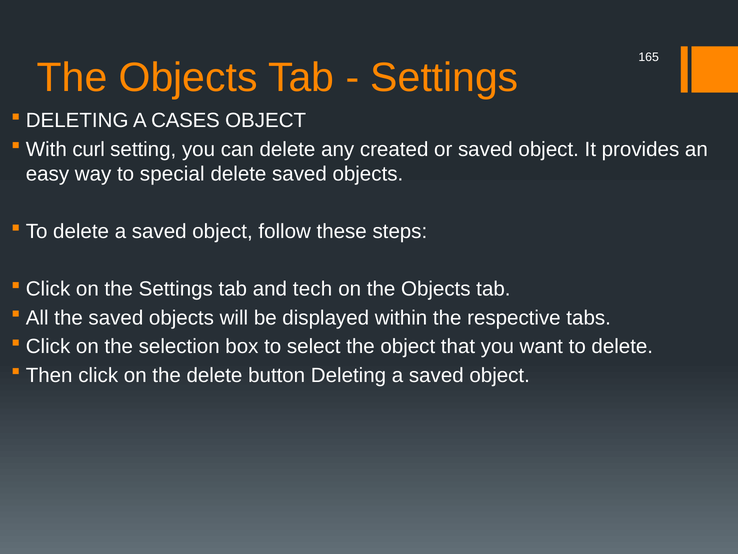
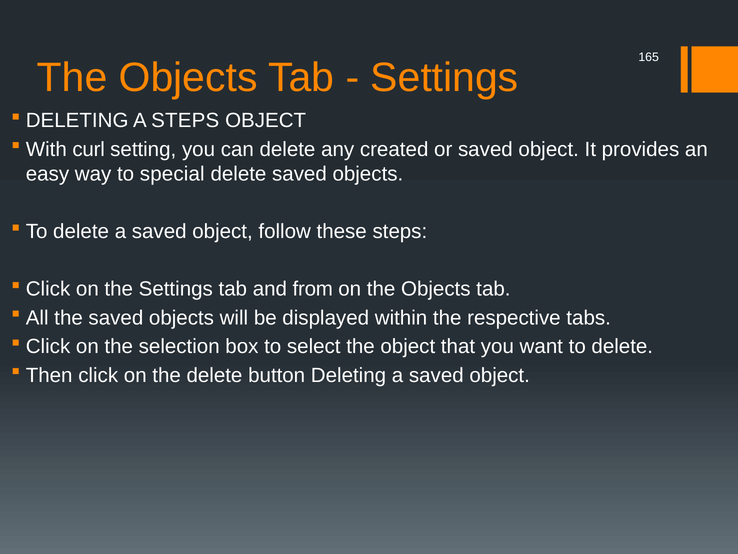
A CASES: CASES -> STEPS
tech: tech -> from
